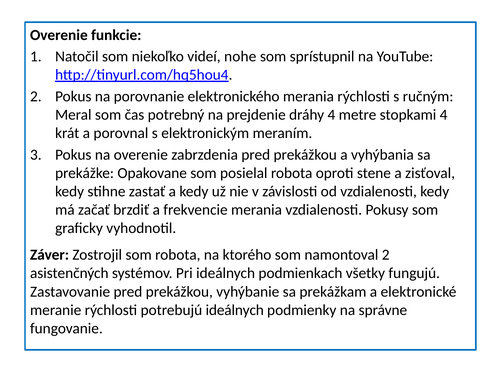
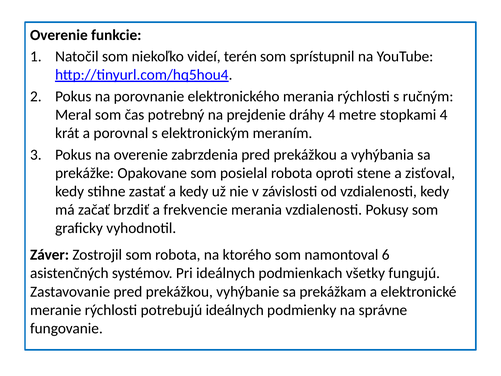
nohe: nohe -> terén
namontoval 2: 2 -> 6
